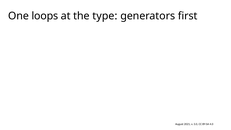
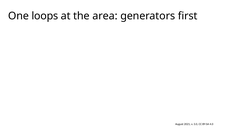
type: type -> area
